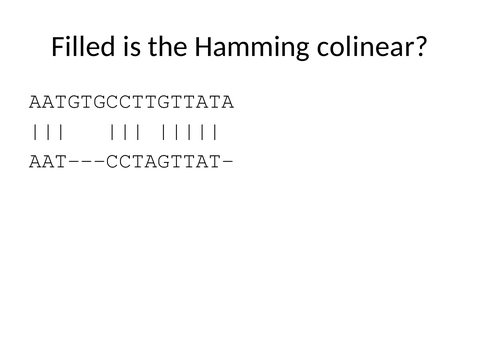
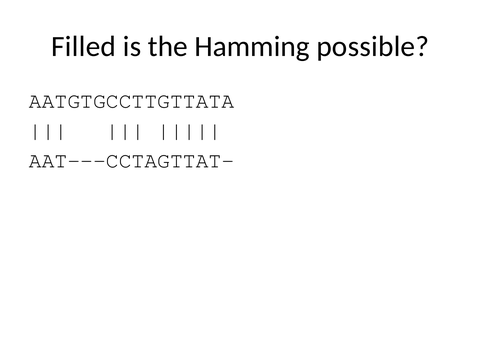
colinear: colinear -> possible
